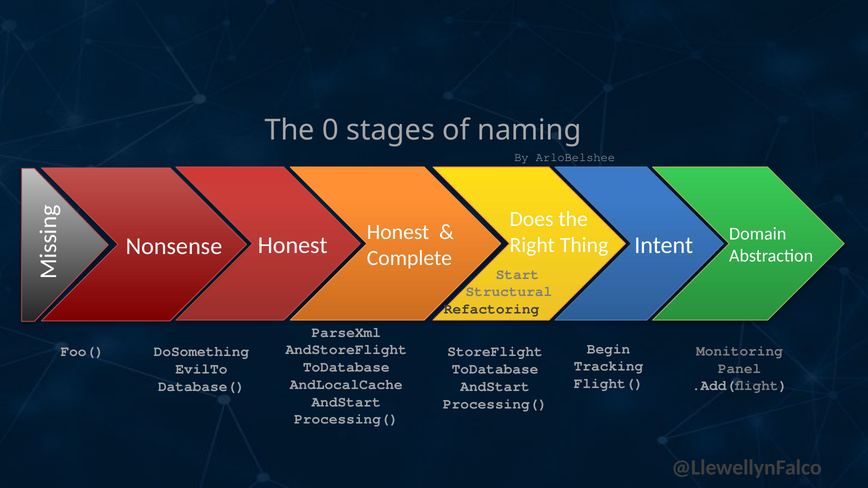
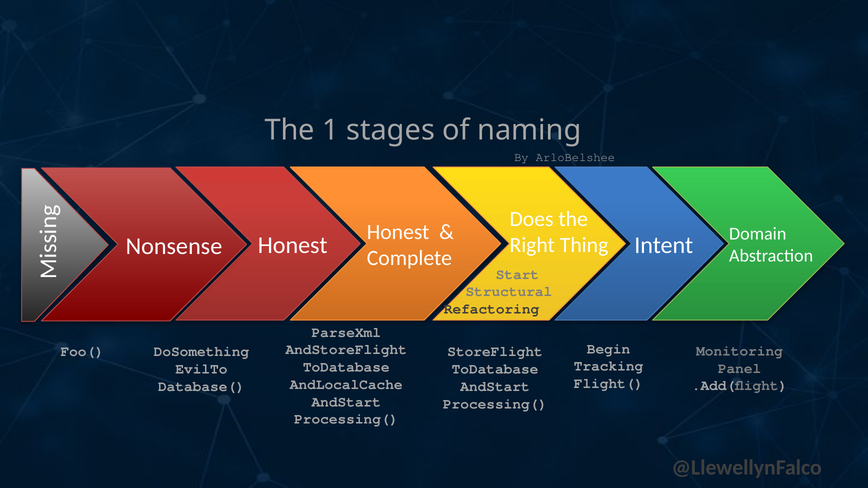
0: 0 -> 1
